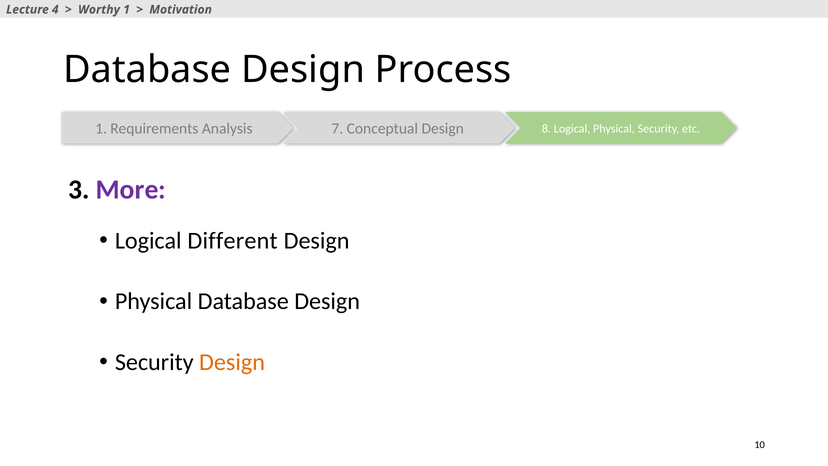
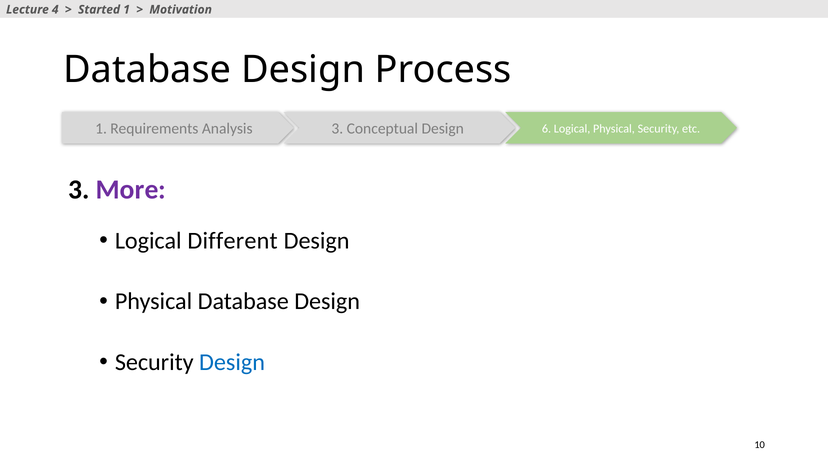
Worthy: Worthy -> Started
Analysis 7: 7 -> 3
8: 8 -> 6
Design at (232, 362) colour: orange -> blue
